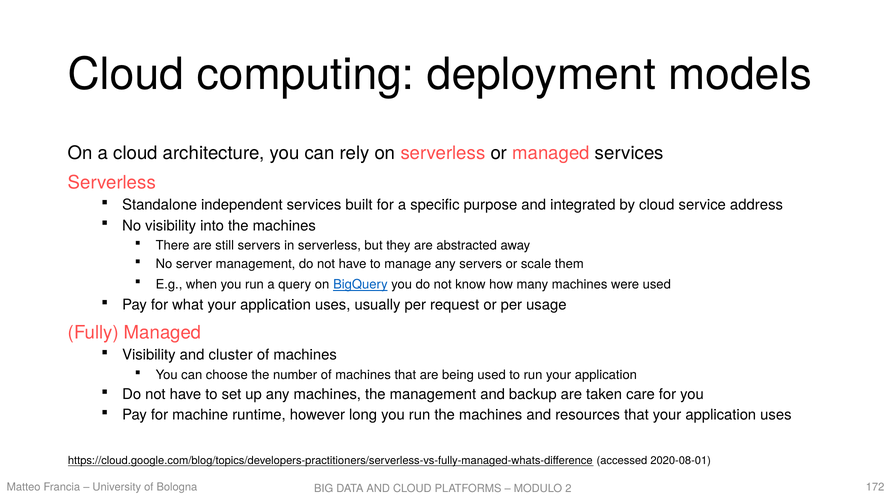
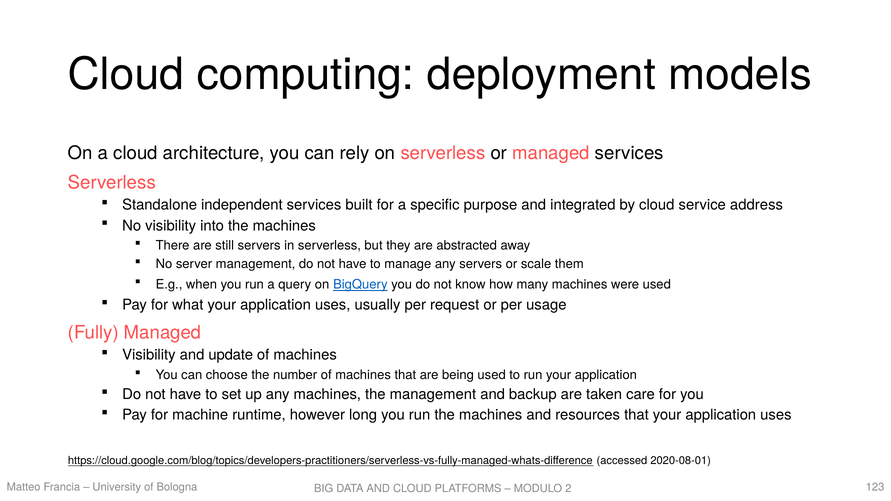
cluster: cluster -> update
172: 172 -> 123
